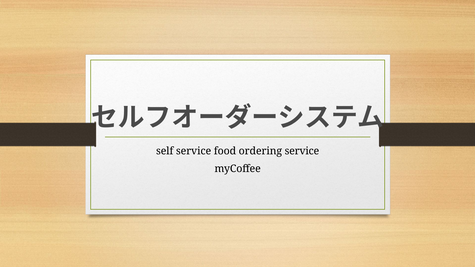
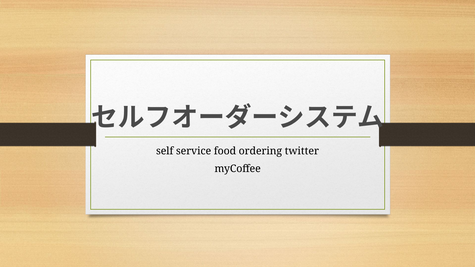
ordering service: service -> twitter
